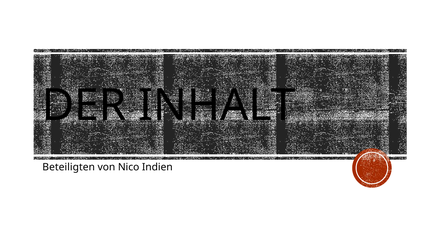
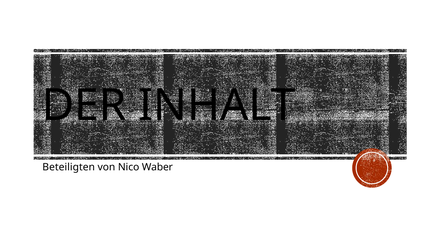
Indien: Indien -> Waber
